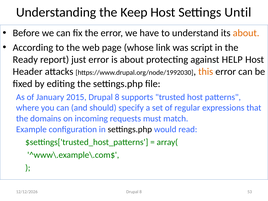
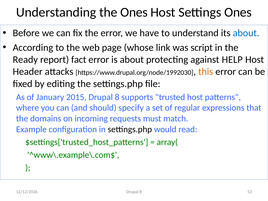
the Keep: Keep -> Ones
Settings Until: Until -> Ones
about at (246, 33) colour: orange -> blue
just: just -> fact
